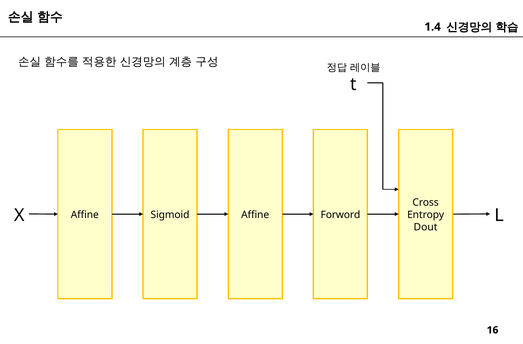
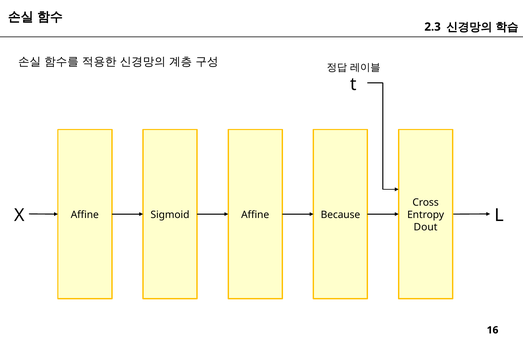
1.4: 1.4 -> 2.3
Forword: Forword -> Because
